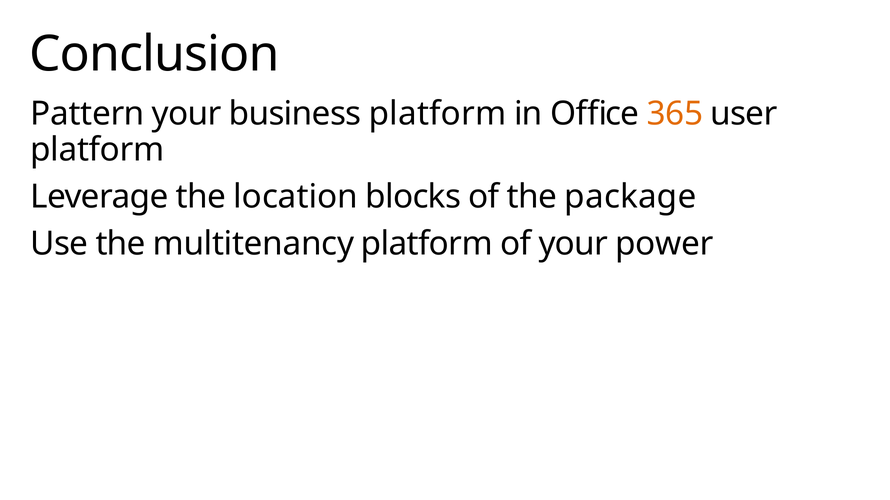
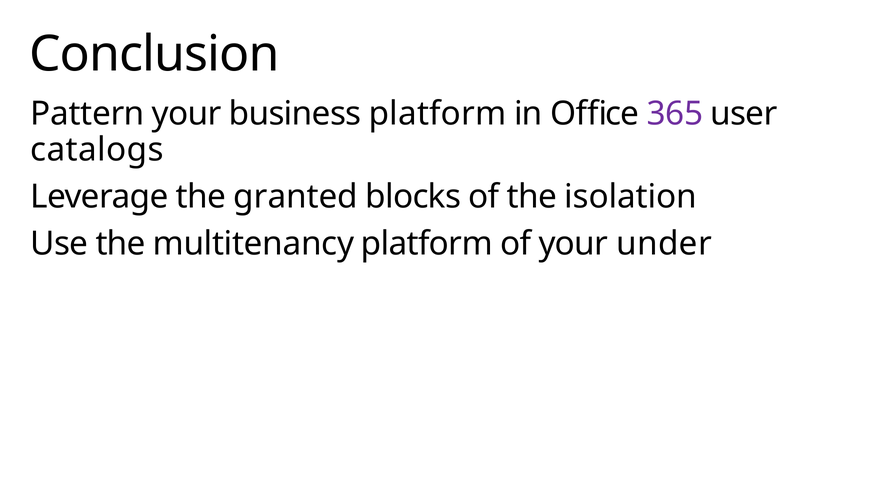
365 colour: orange -> purple
platform at (97, 150): platform -> catalogs
location: location -> granted
package: package -> isolation
power: power -> under
